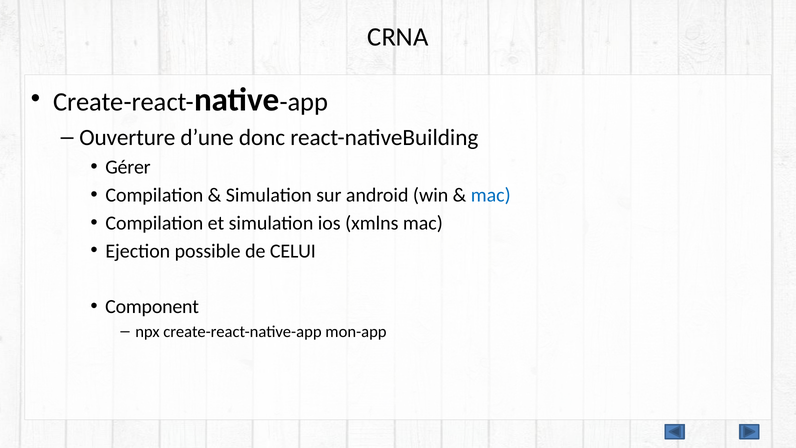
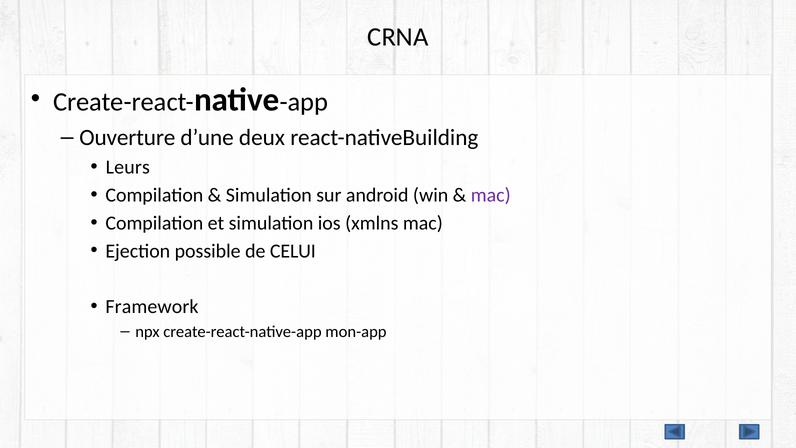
donc: donc -> deux
Gérer: Gérer -> Leurs
mac at (491, 195) colour: blue -> purple
Component: Component -> Framework
